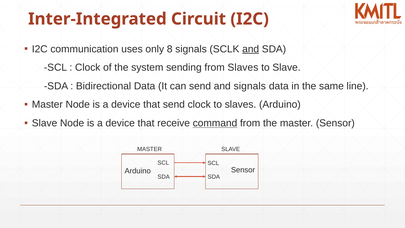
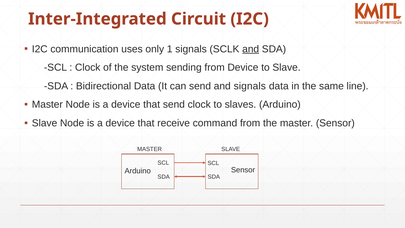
8: 8 -> 1
from Slaves: Slaves -> Device
command underline: present -> none
